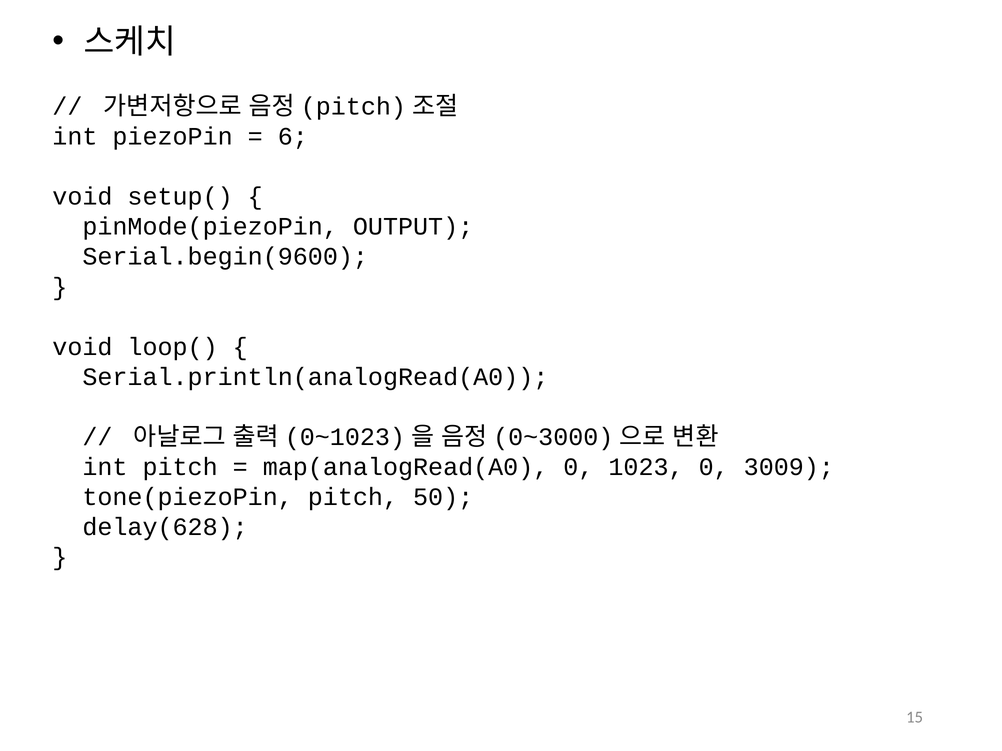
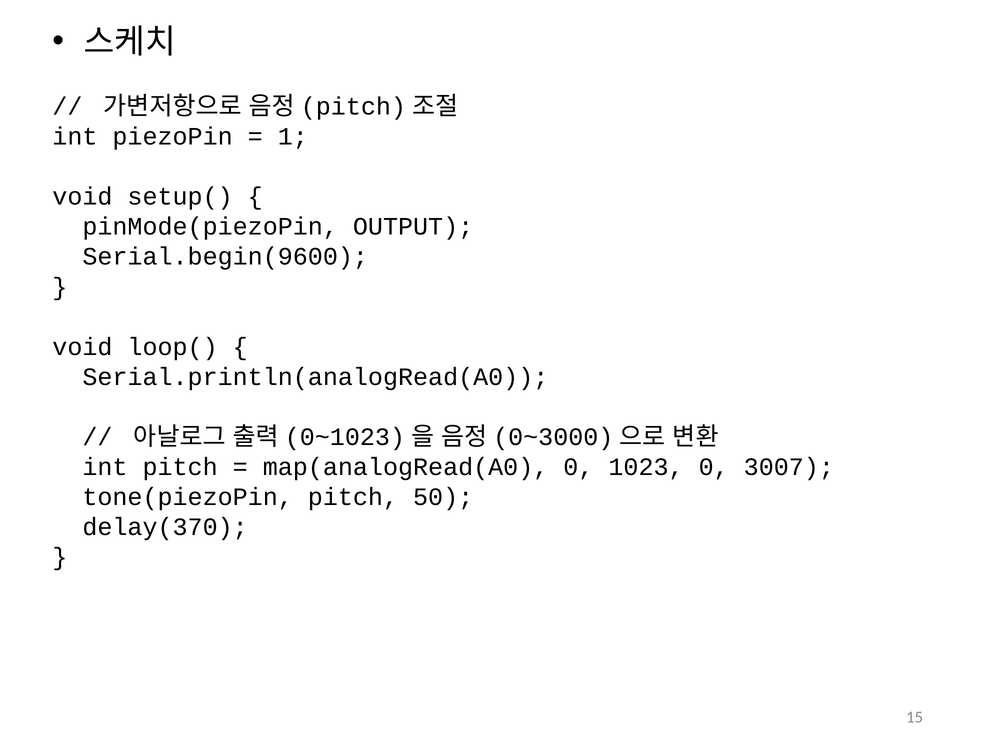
6: 6 -> 1
3009: 3009 -> 3007
delay(628: delay(628 -> delay(370
